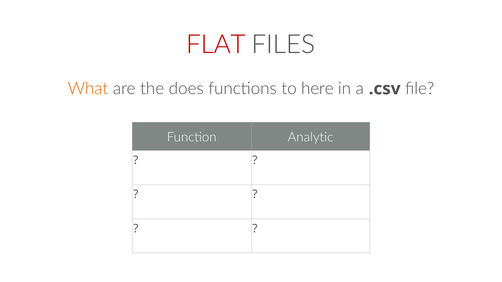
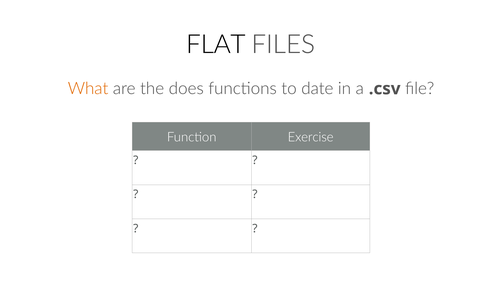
FLAT colour: red -> black
here: here -> date
Analytic: Analytic -> Exercise
